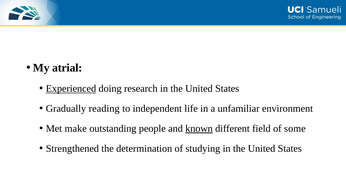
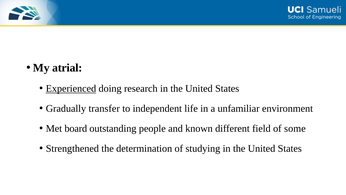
reading: reading -> transfer
make: make -> board
known underline: present -> none
